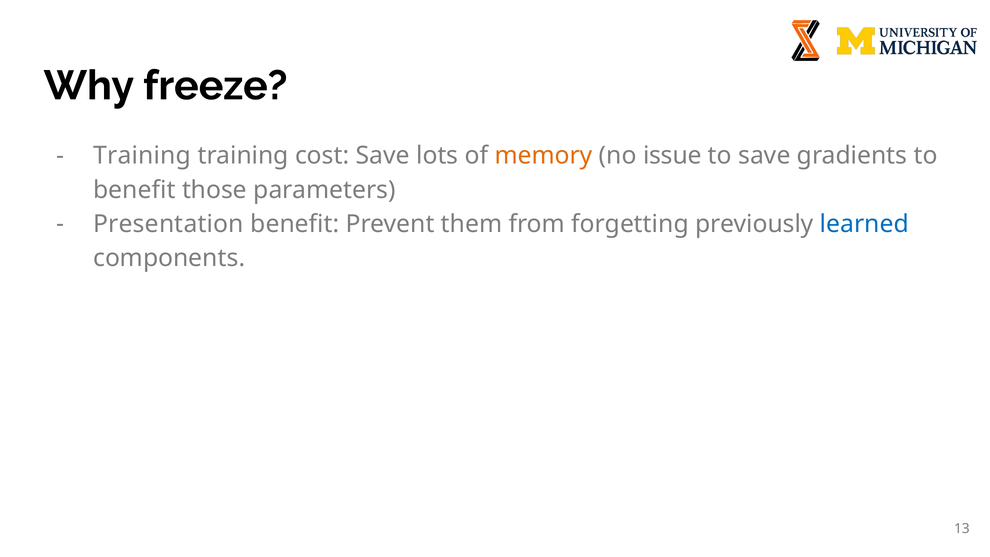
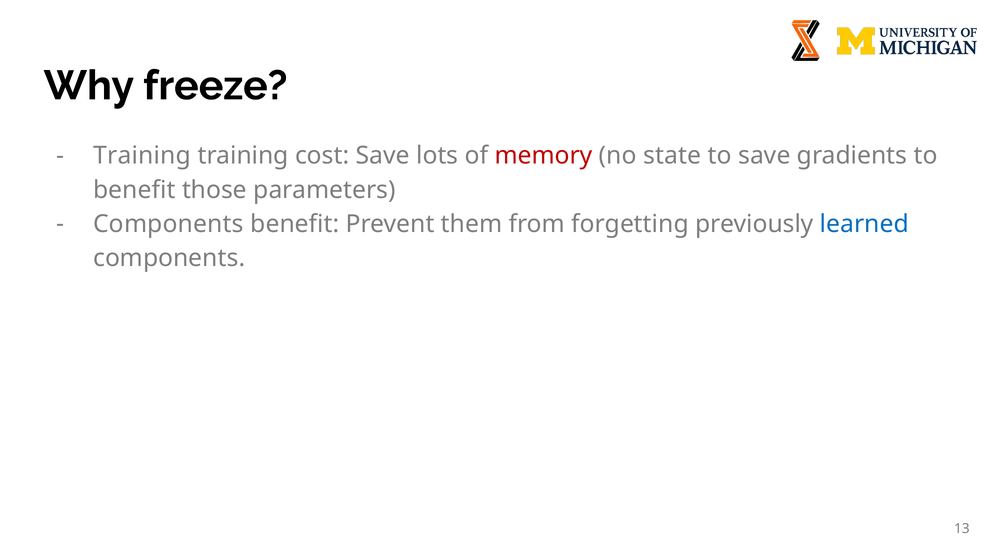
memory colour: orange -> red
issue: issue -> state
Presentation at (168, 224): Presentation -> Components
